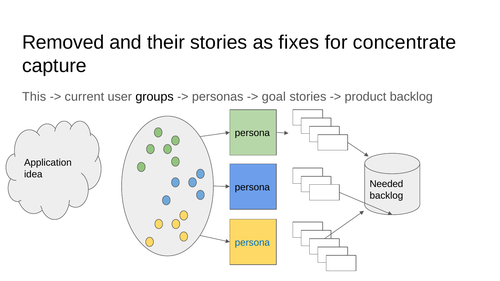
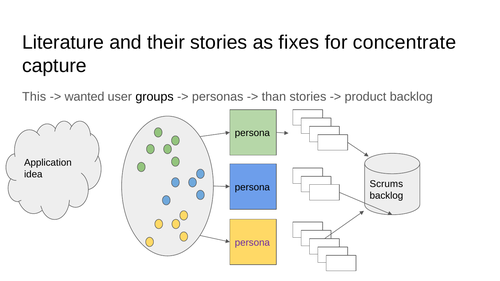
Removed: Removed -> Literature
current: current -> wanted
goal: goal -> than
Needed: Needed -> Scrums
persona at (252, 243) colour: blue -> purple
